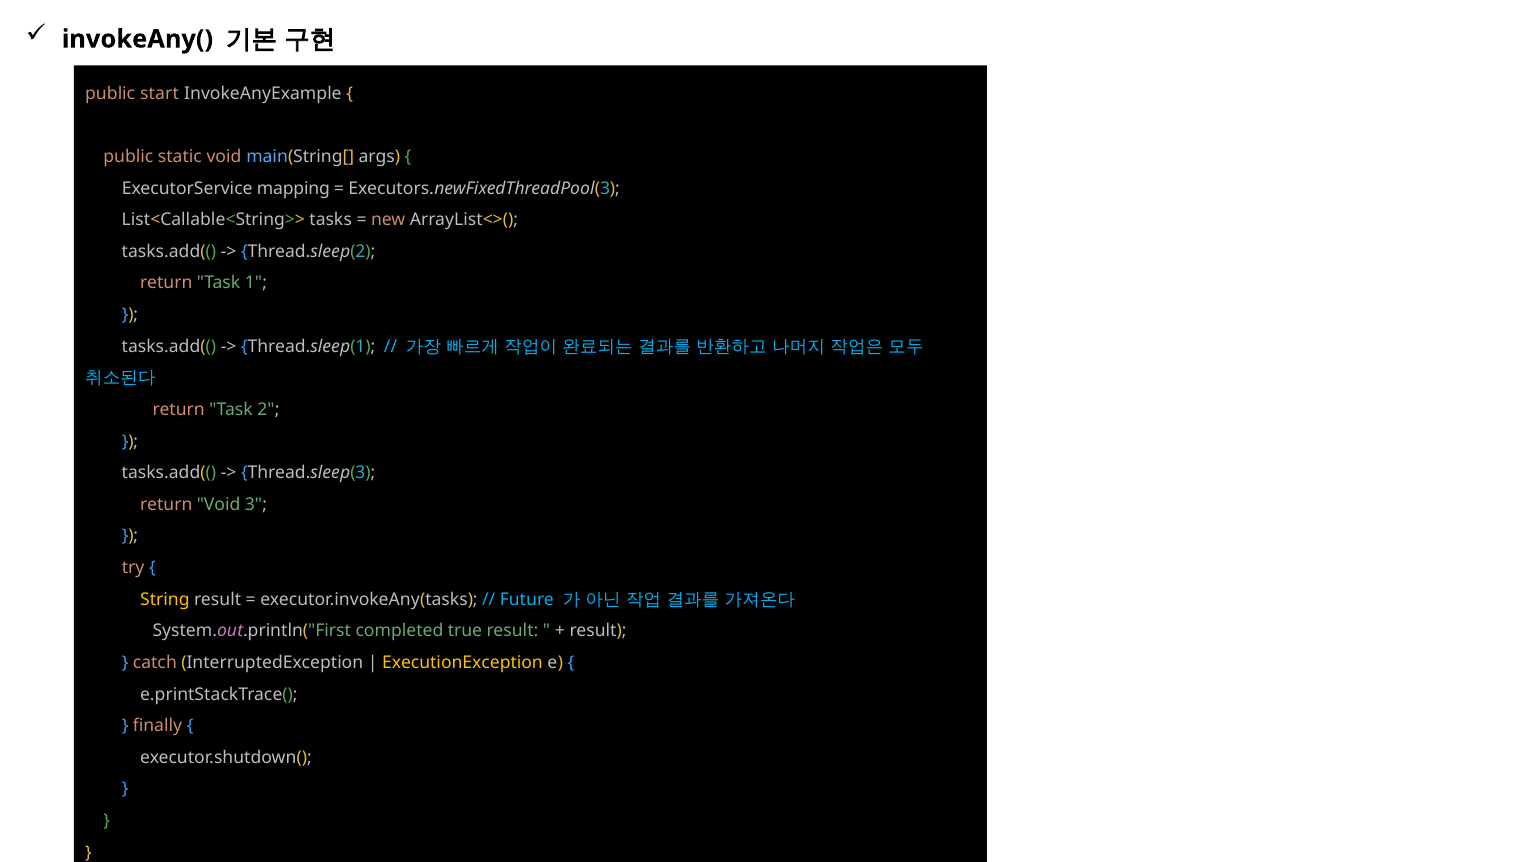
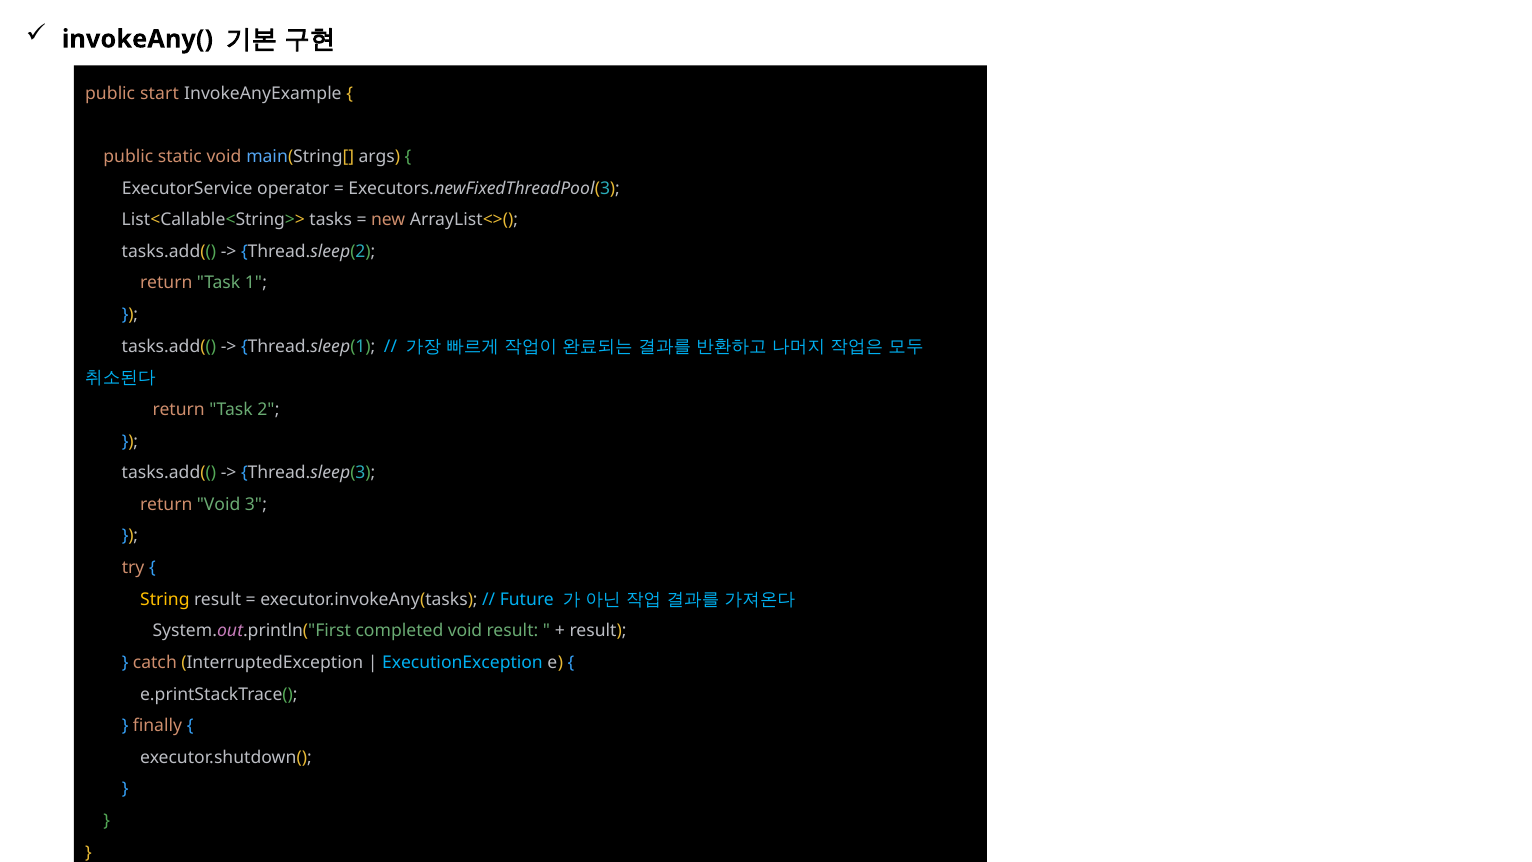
mapping: mapping -> operator
completed true: true -> void
ExecutionException colour: yellow -> light blue
